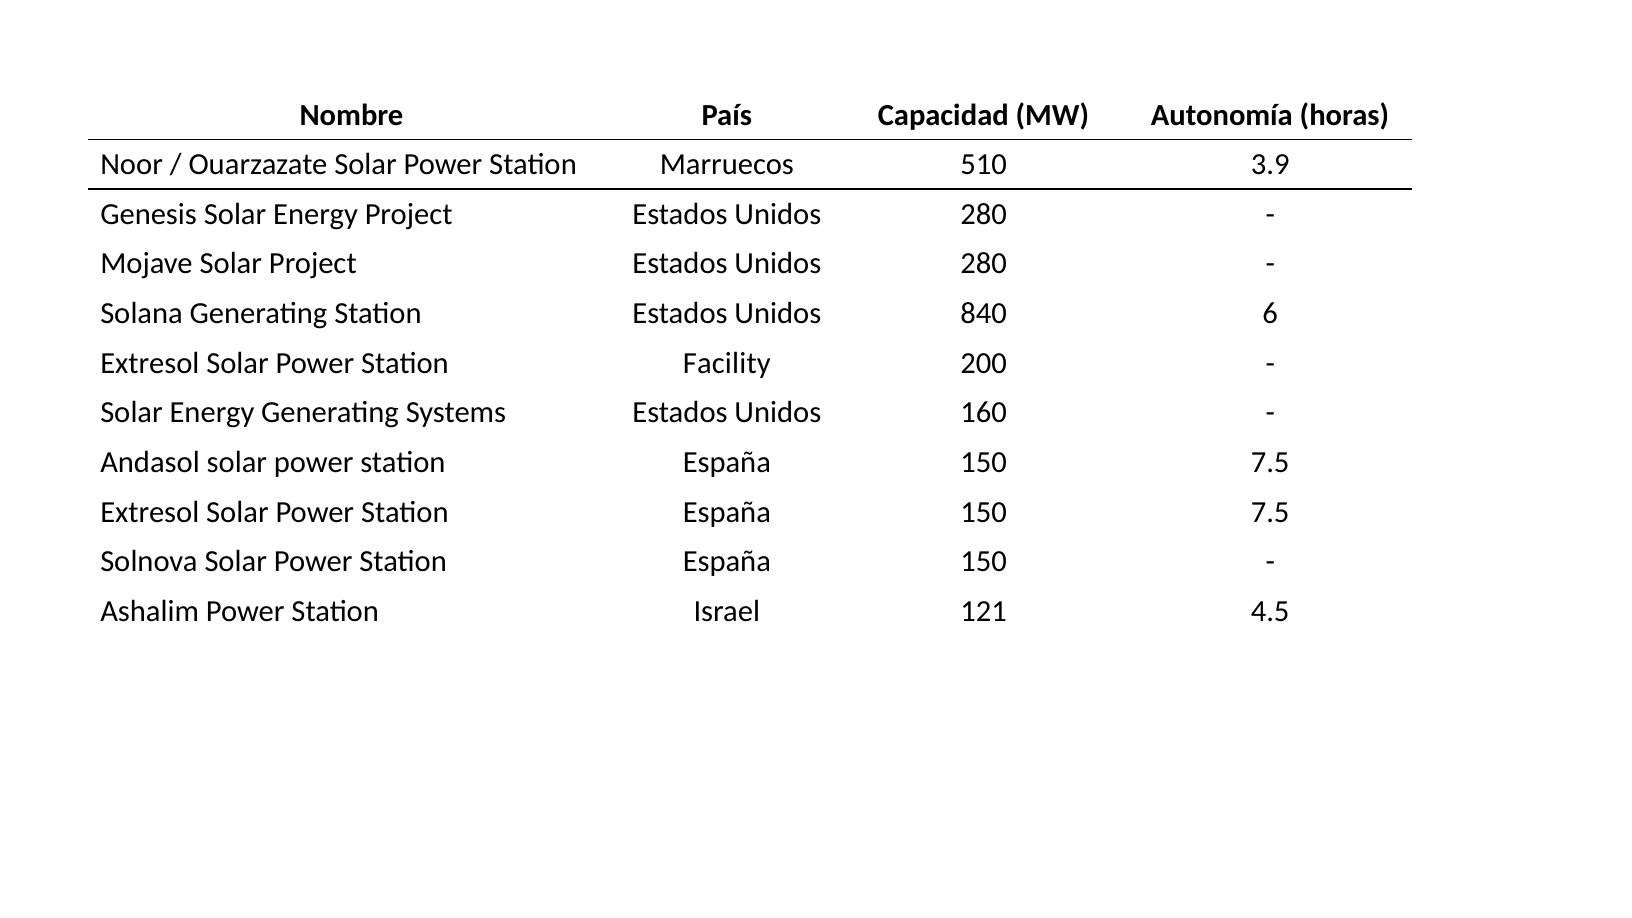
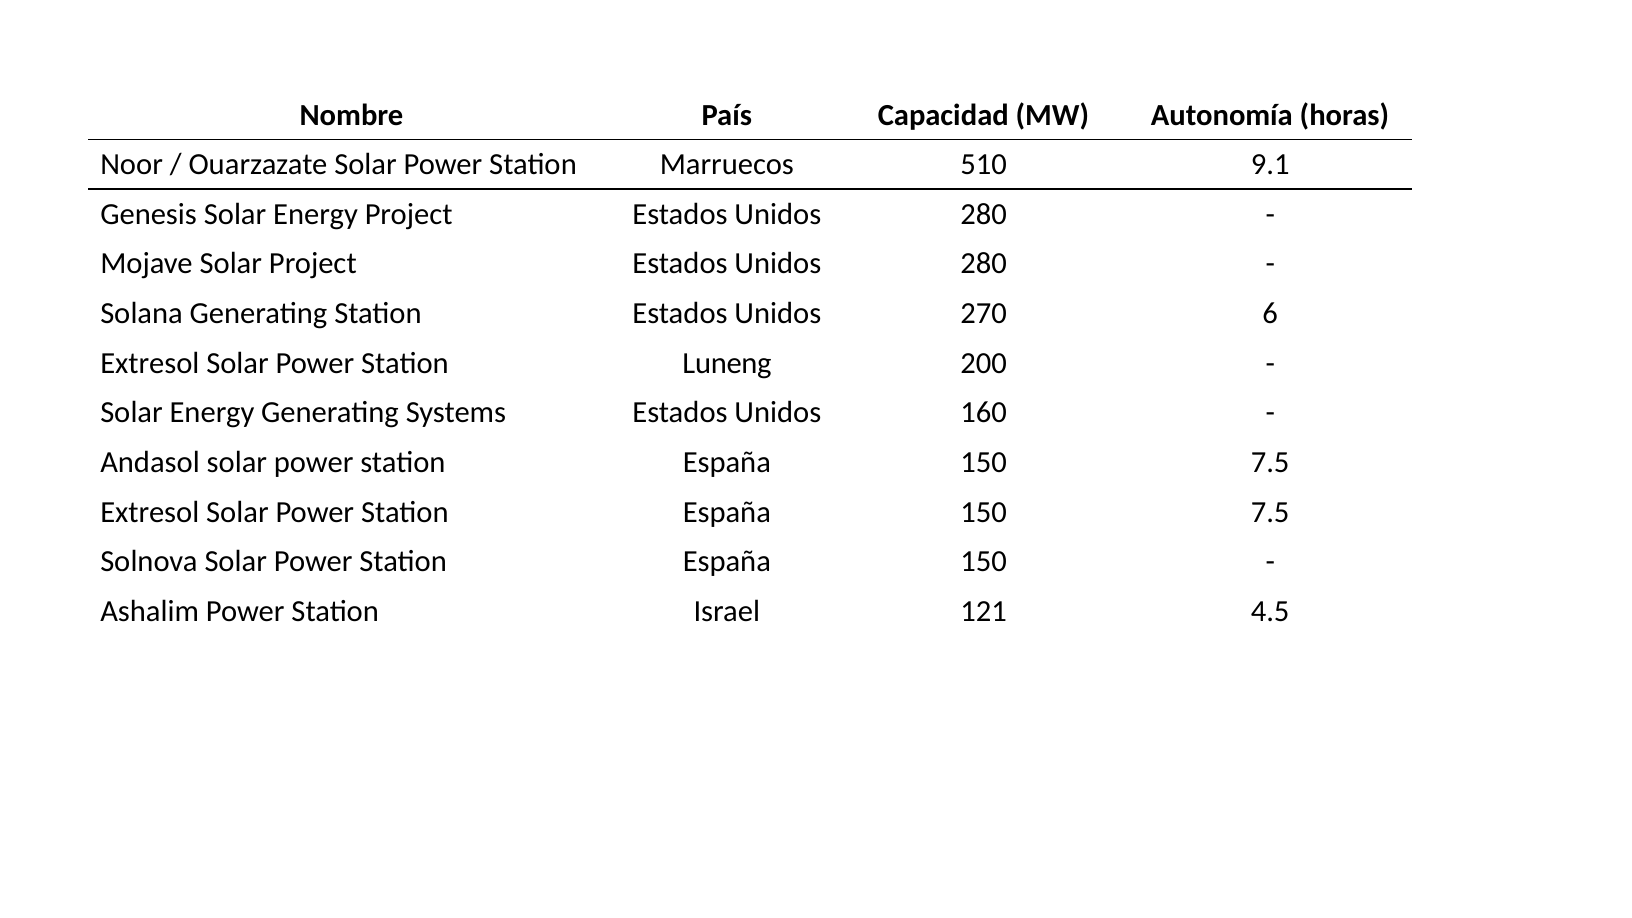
3.9: 3.9 -> 9.1
840: 840 -> 270
Facility: Facility -> Luneng
